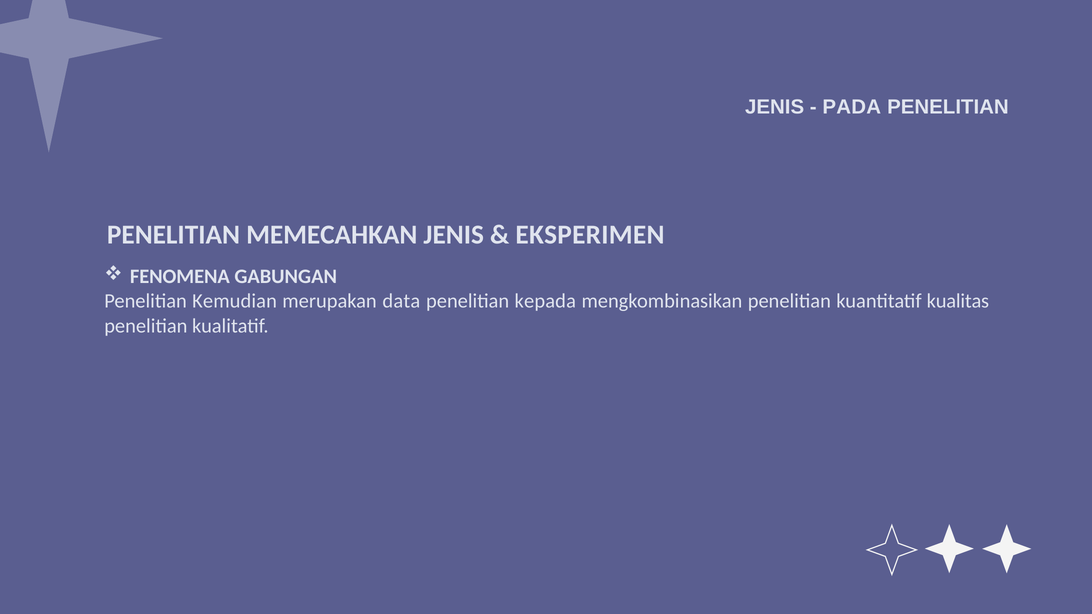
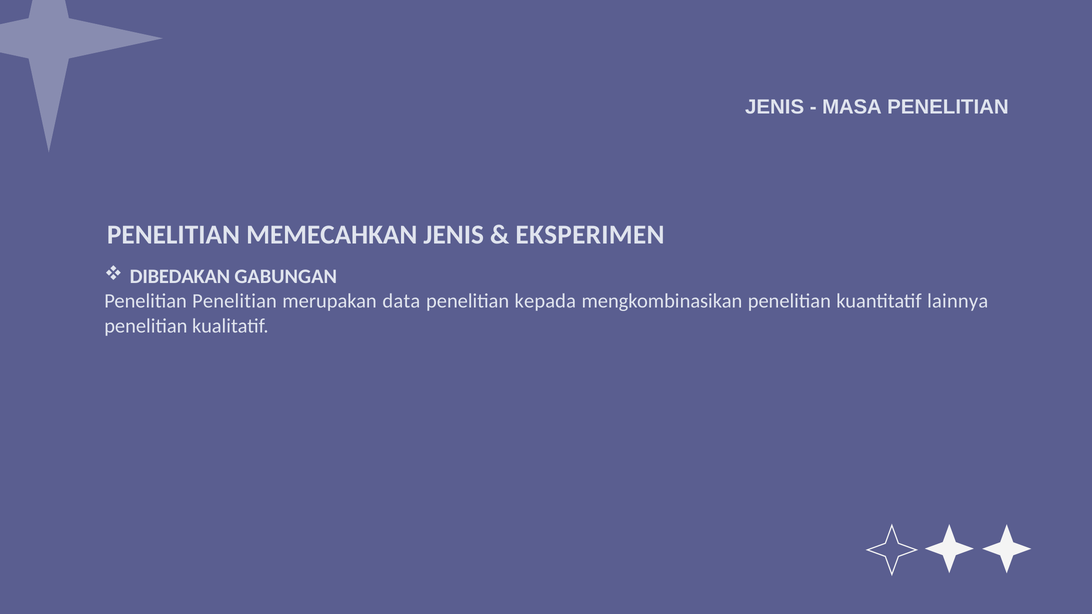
PADA at (852, 107): PADA -> MASA
FENOMENA at (180, 277): FENOMENA -> DIBEDAKAN
Kemudian at (235, 301): Kemudian -> Penelitian
kualitas: kualitas -> lainnya
